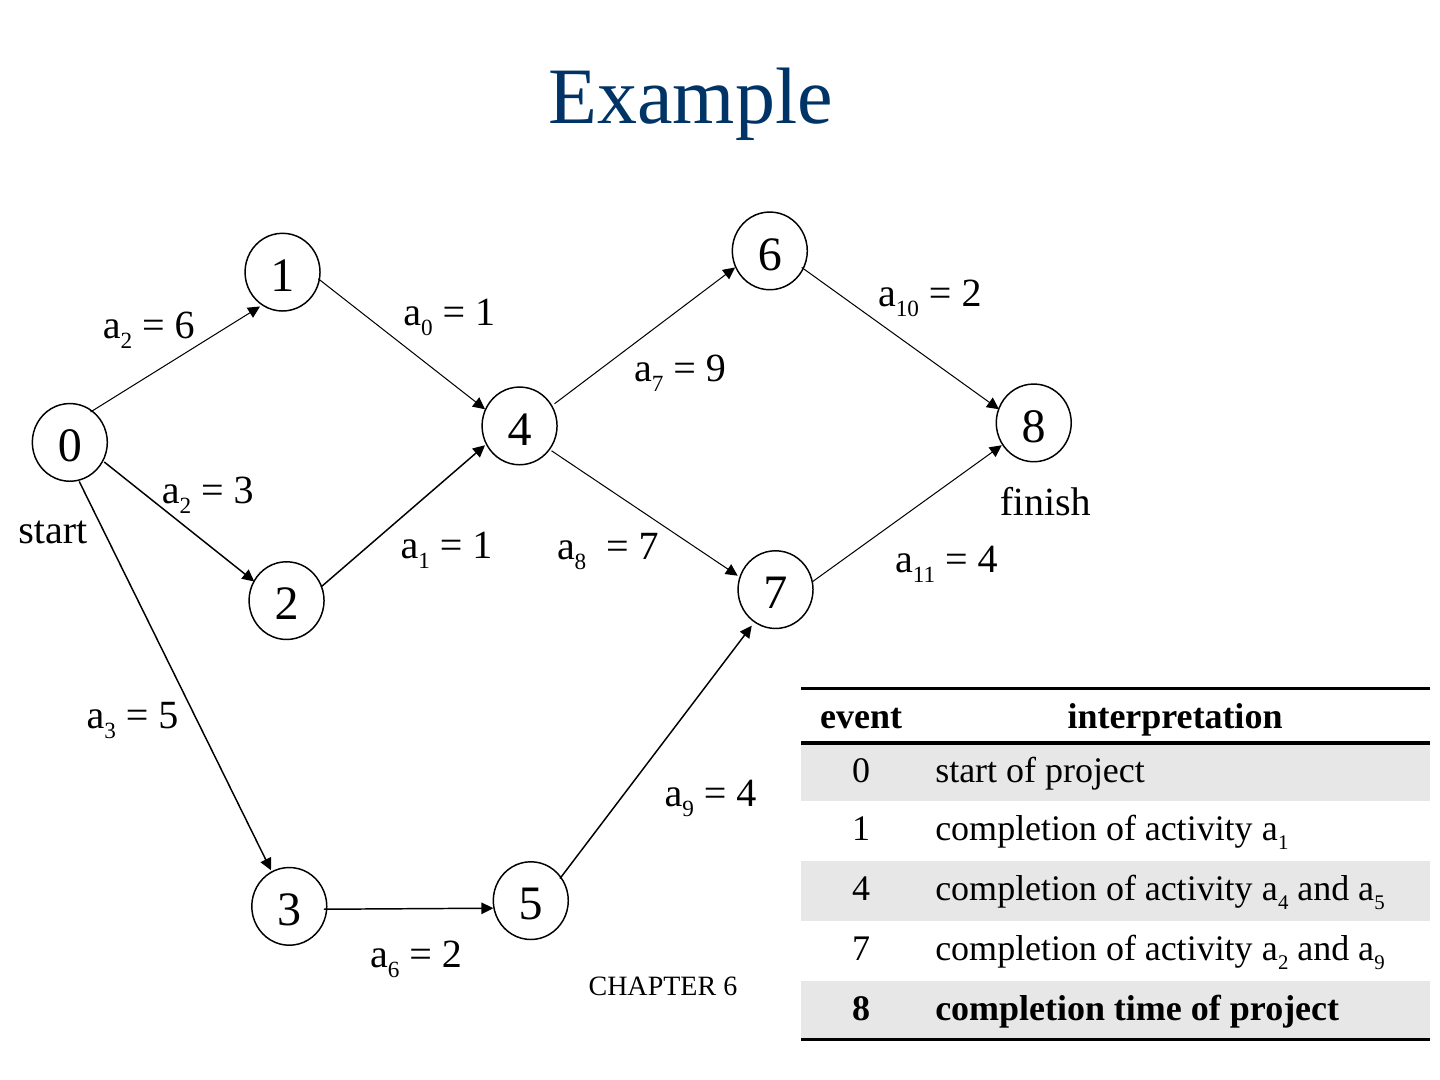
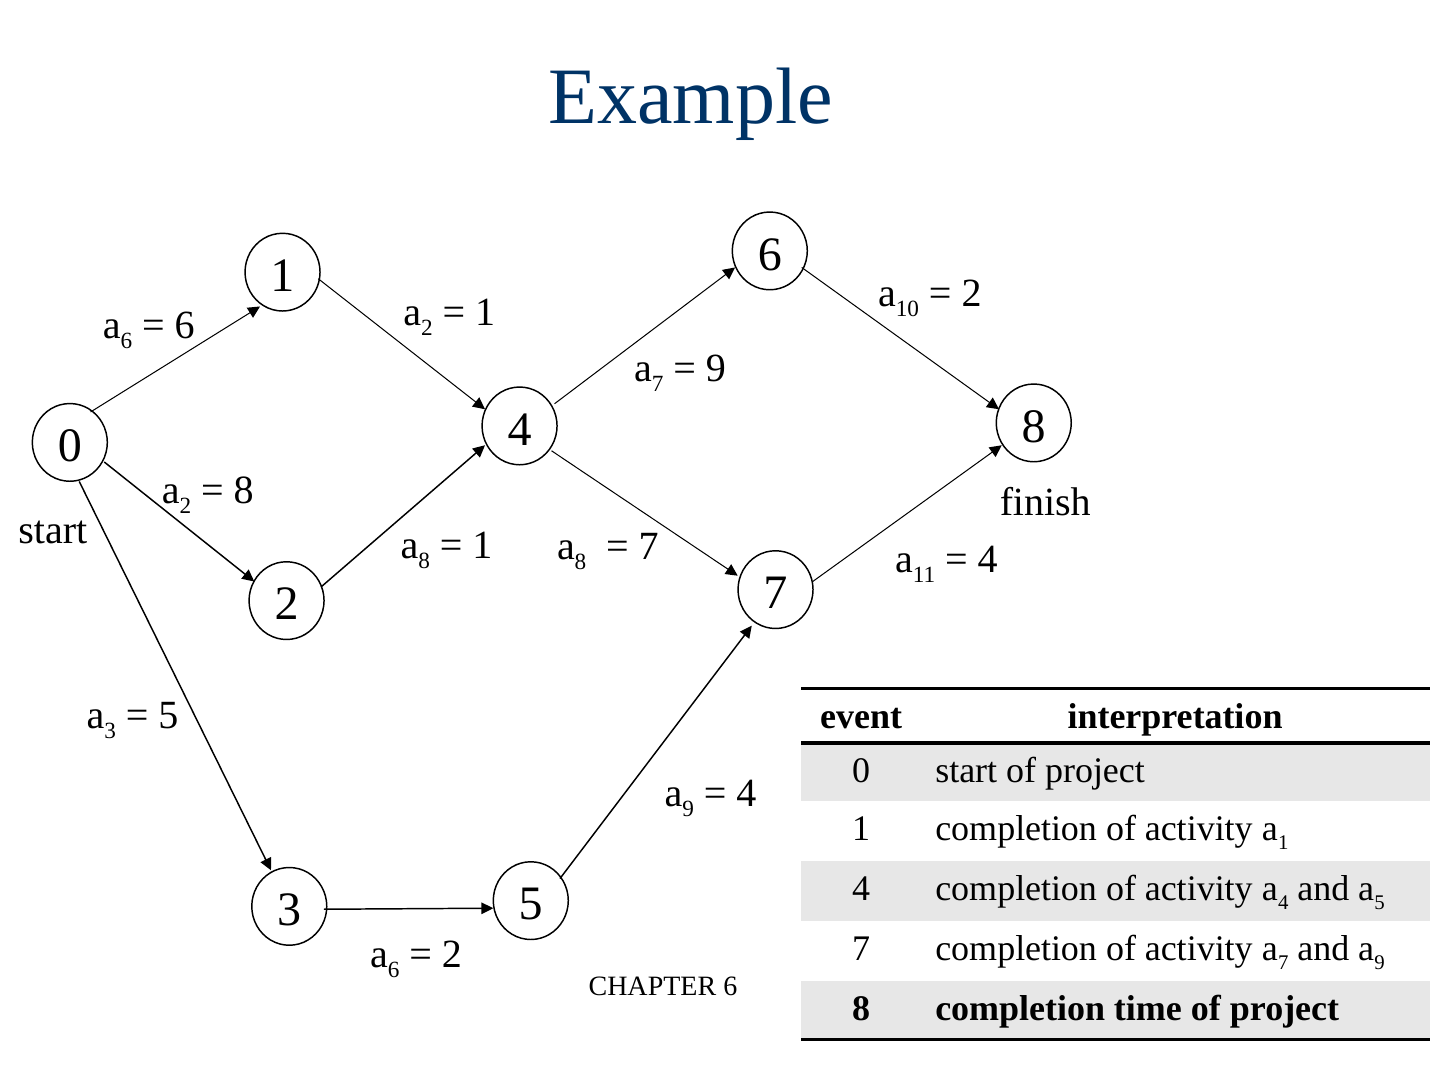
0 at (427, 328): 0 -> 2
2 at (127, 341): 2 -> 6
3 at (244, 490): 3 -> 8
1 at (424, 561): 1 -> 8
2 at (1283, 963): 2 -> 7
